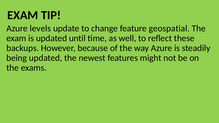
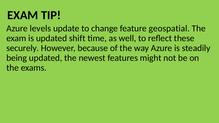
until: until -> shift
backups: backups -> securely
